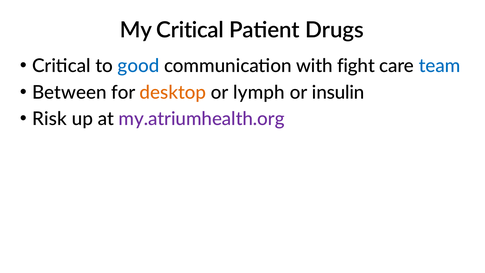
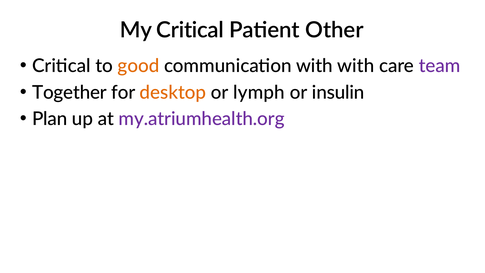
Drugs: Drugs -> Other
good colour: blue -> orange
with fight: fight -> with
team colour: blue -> purple
Between: Between -> Together
Risk: Risk -> Plan
